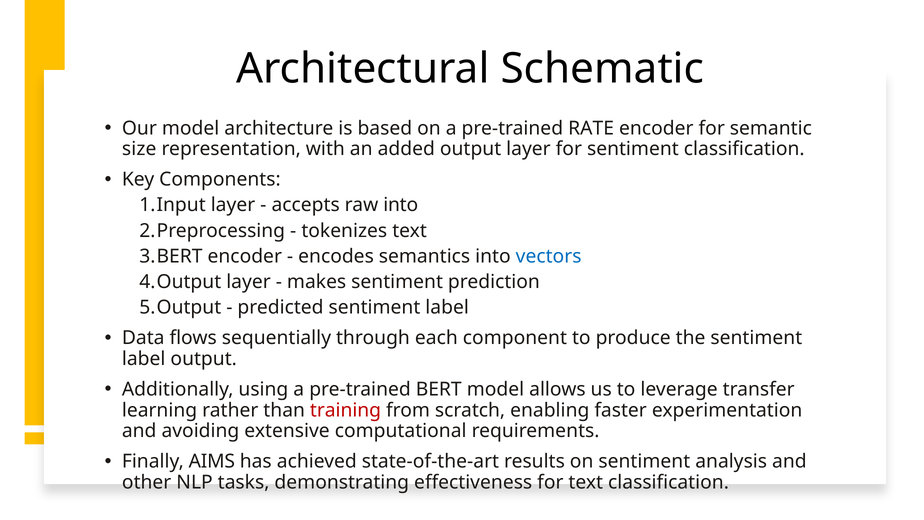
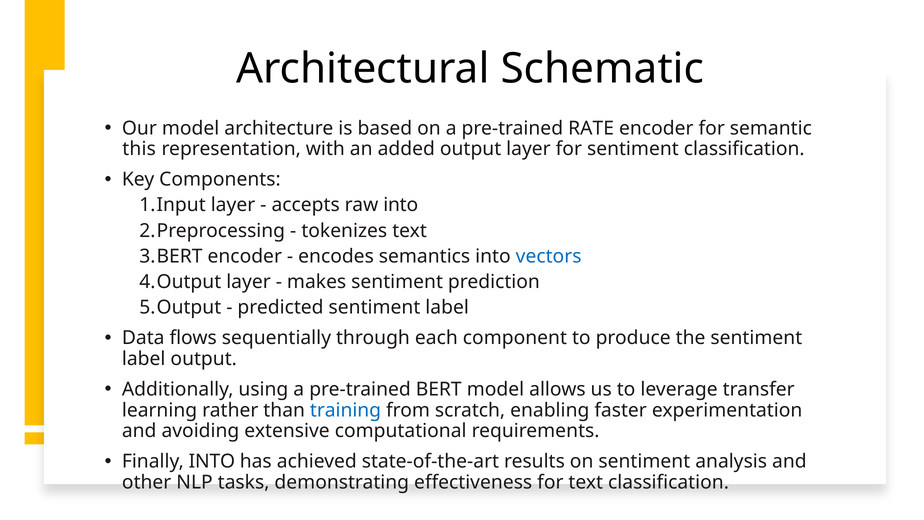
size: size -> this
training colour: red -> blue
Finally AIMS: AIMS -> INTO
